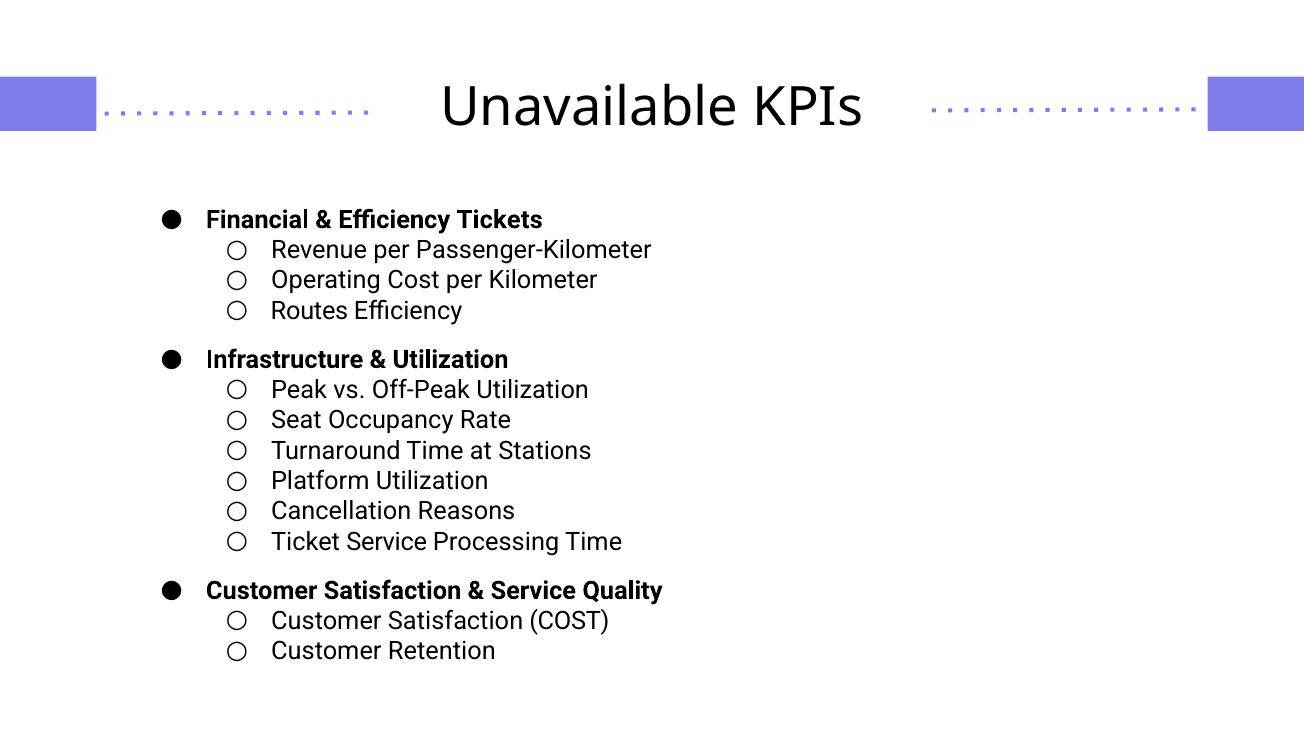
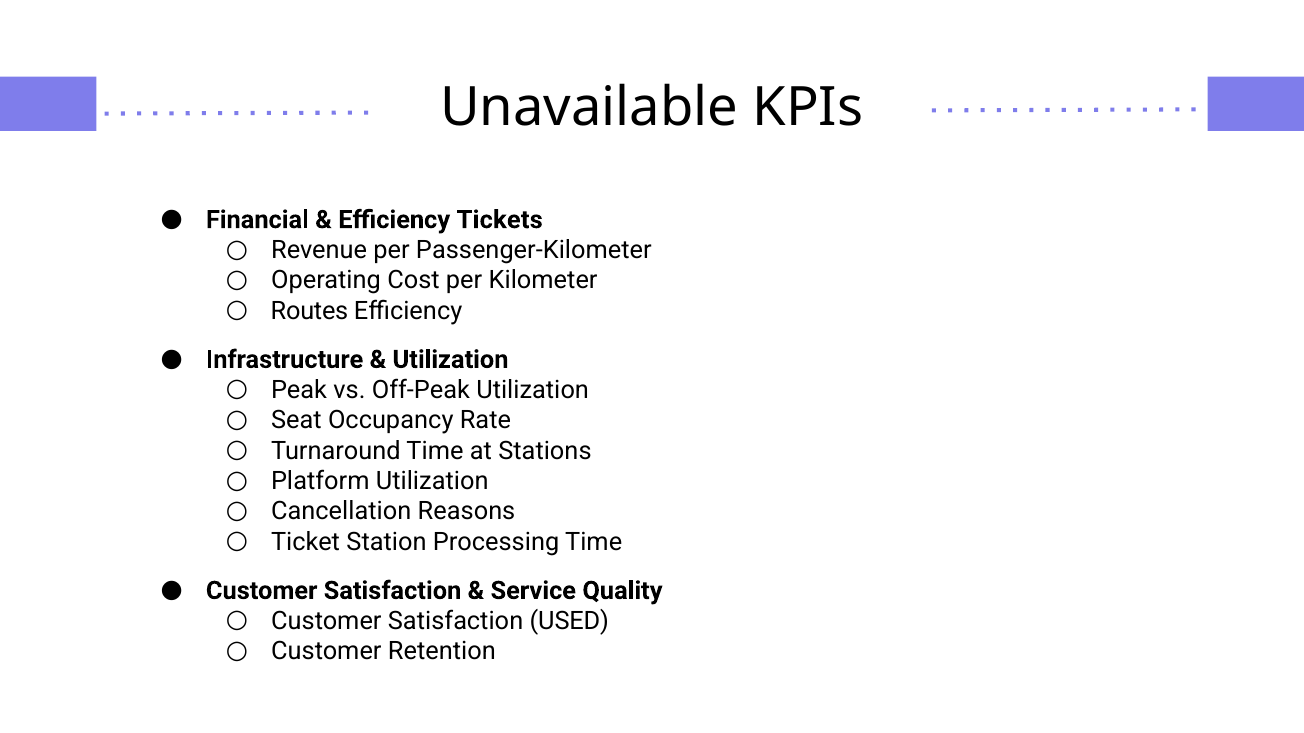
Ticket Service: Service -> Station
Satisfaction COST: COST -> USED
